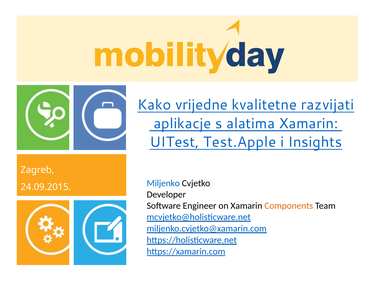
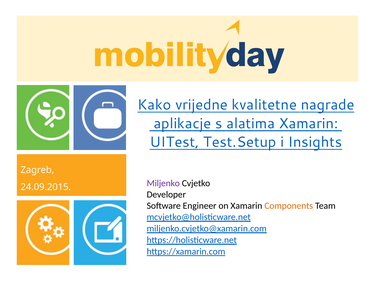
razvijati: razvijati -> nagrade
Test.Apple: Test.Apple -> Test.Setup
Miljenko colour: blue -> purple
